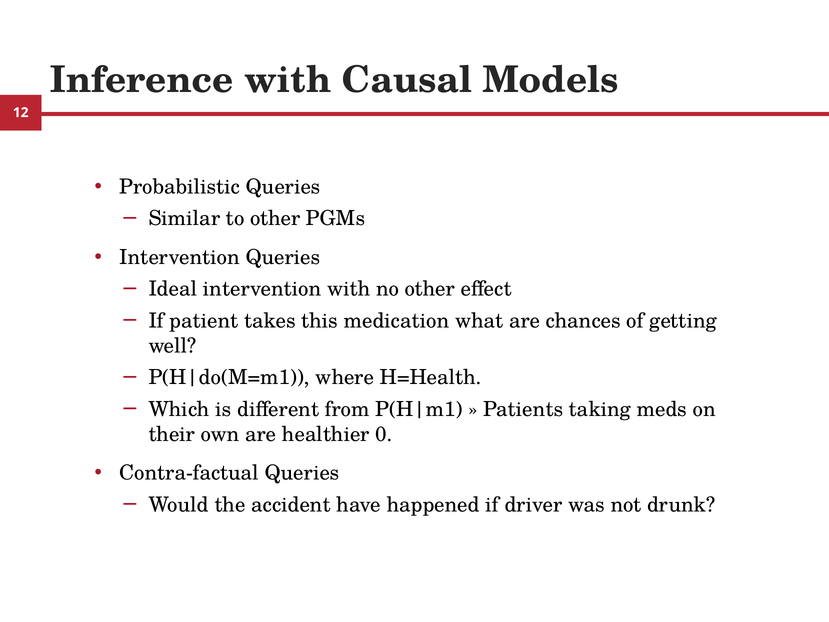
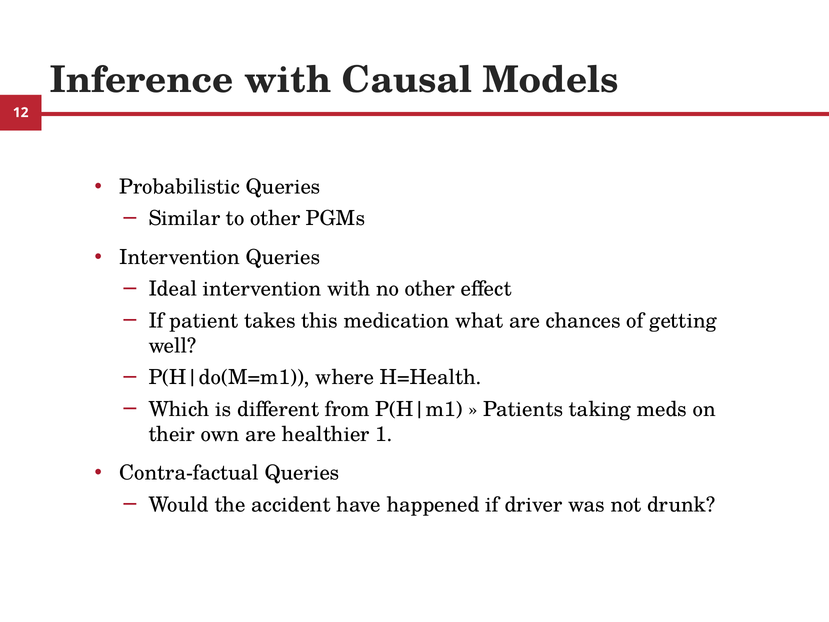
0: 0 -> 1
